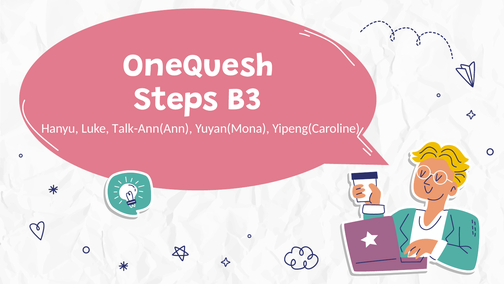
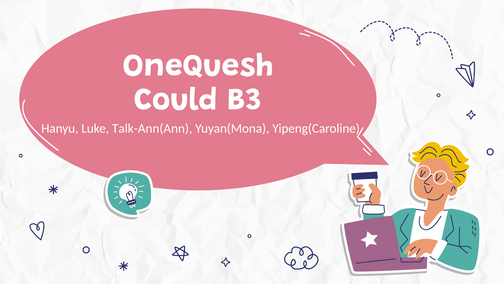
Steps: Steps -> Could
